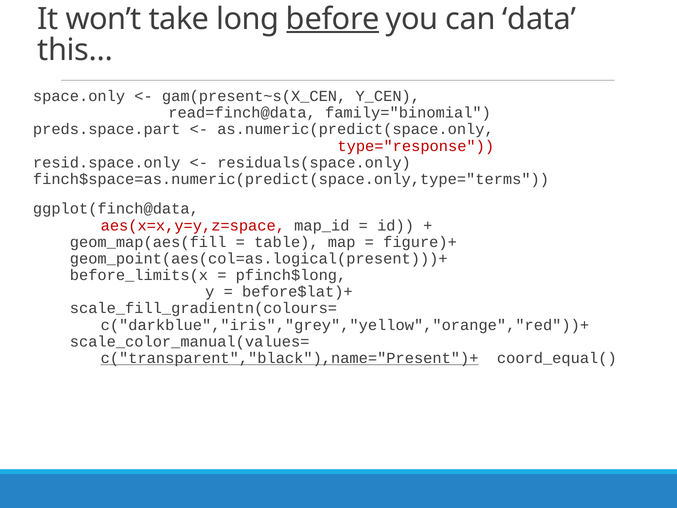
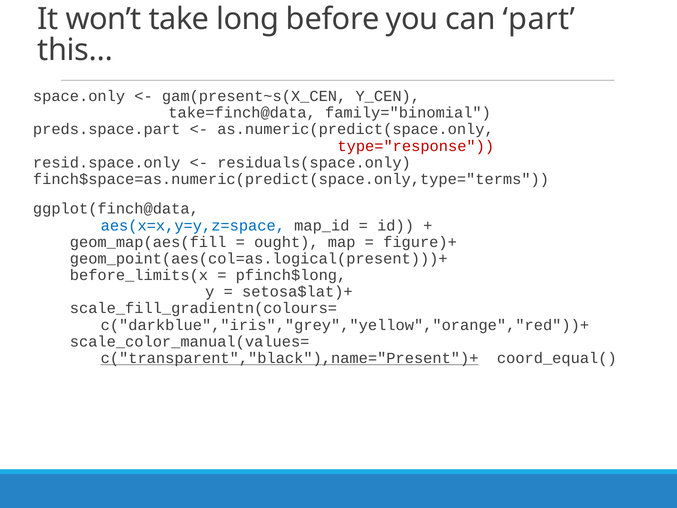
before underline: present -> none
data: data -> part
read=finch@data: read=finch@data -> take=finch@data
aes(x=x,y=y,z=space colour: red -> blue
table: table -> ought
before$lat)+: before$lat)+ -> setosa$lat)+
